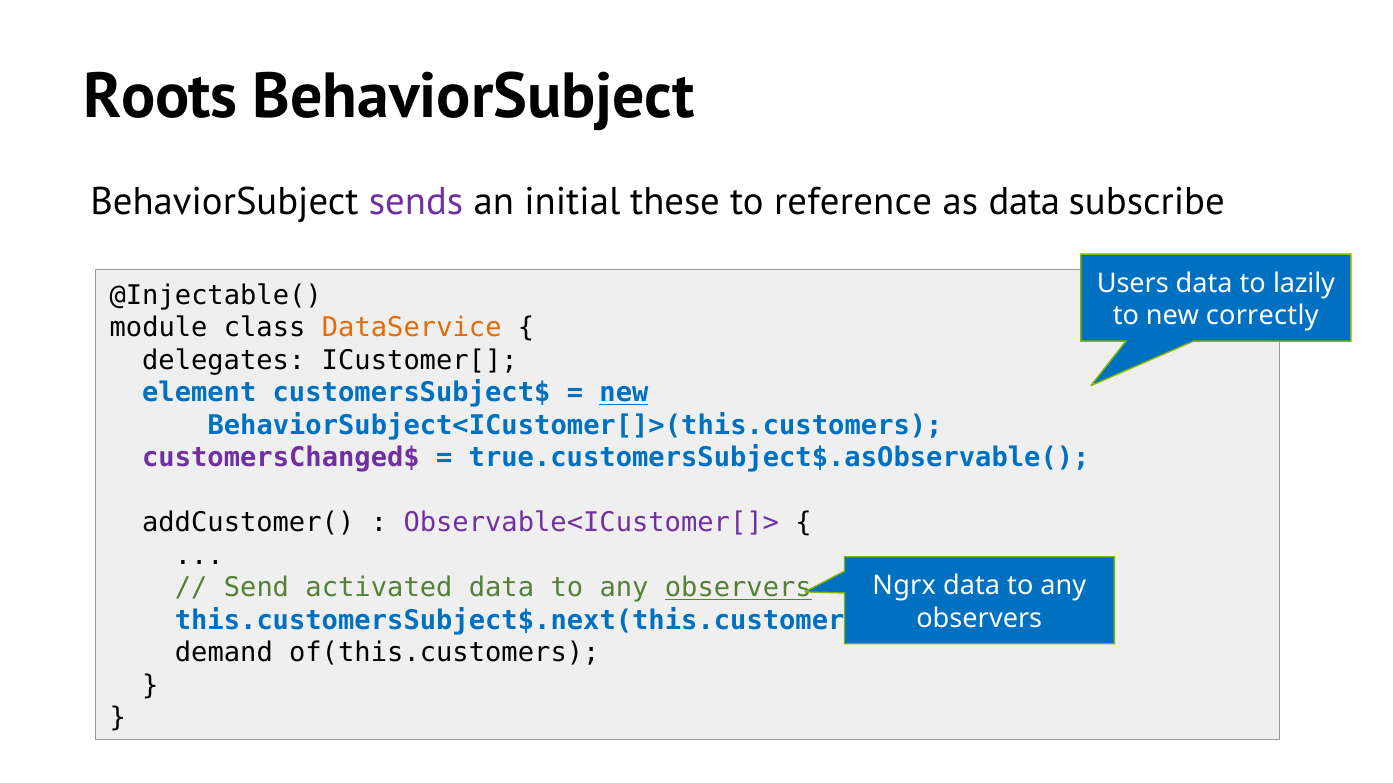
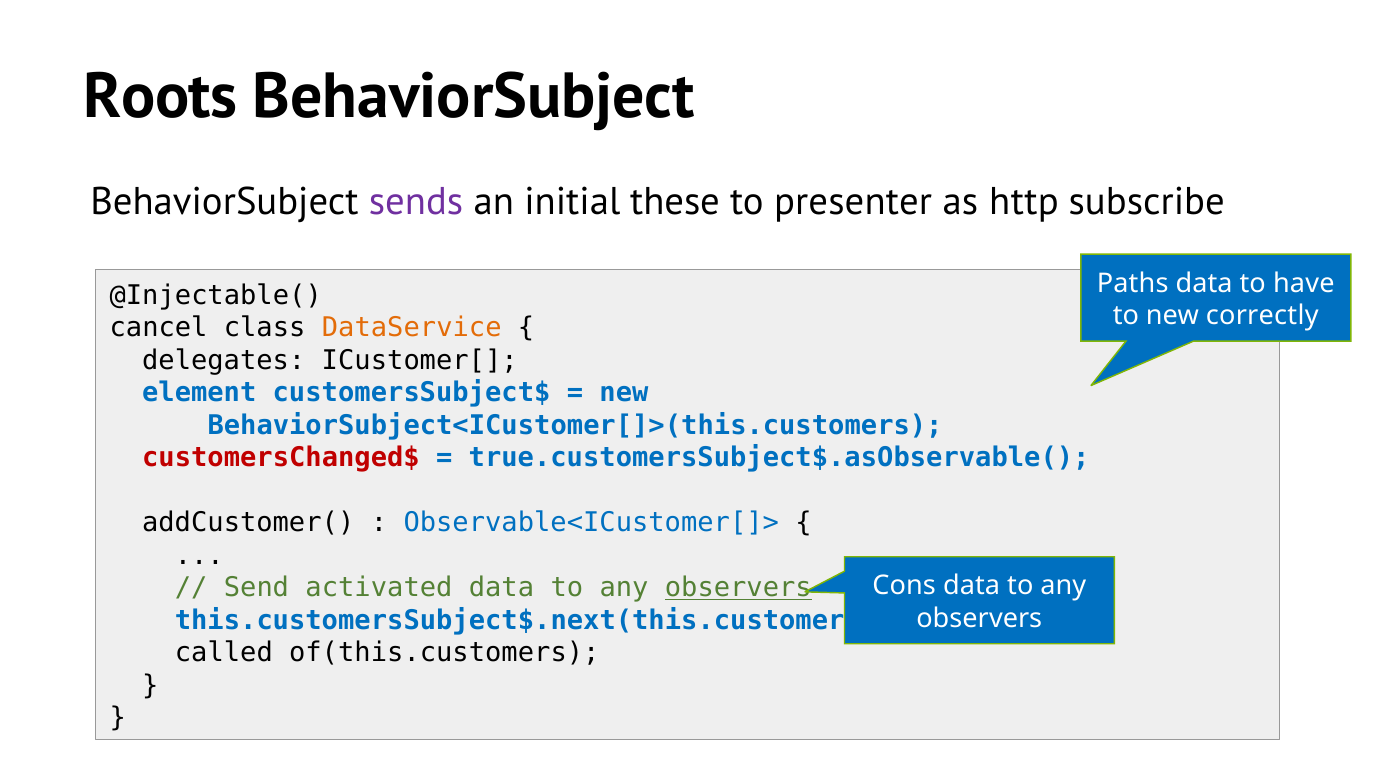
reference: reference -> presenter
as data: data -> http
Users: Users -> Paths
lazily: lazily -> have
module: module -> cancel
new at (624, 393) underline: present -> none
customersChanged$ colour: purple -> red
Observable<ICustomer[]> colour: purple -> blue
Ngrx: Ngrx -> Cons
demand: demand -> called
